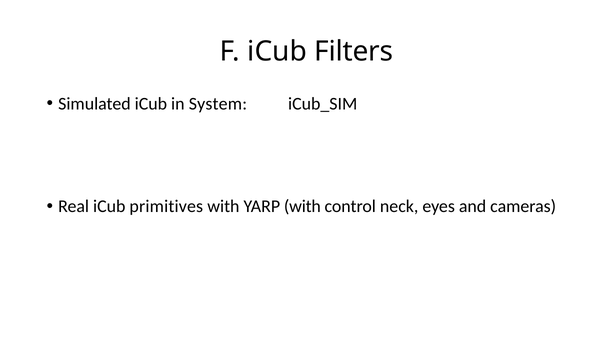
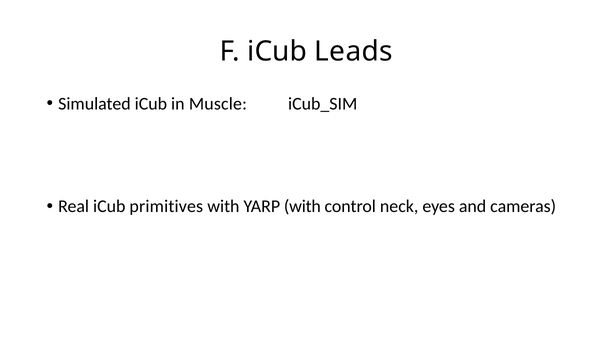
Filters: Filters -> Leads
System: System -> Muscle
